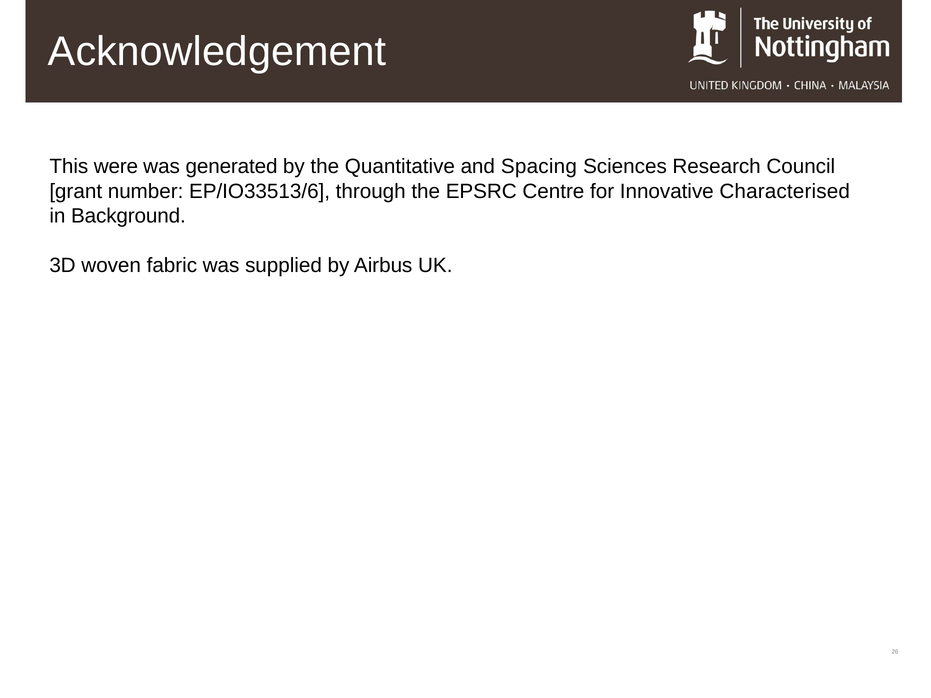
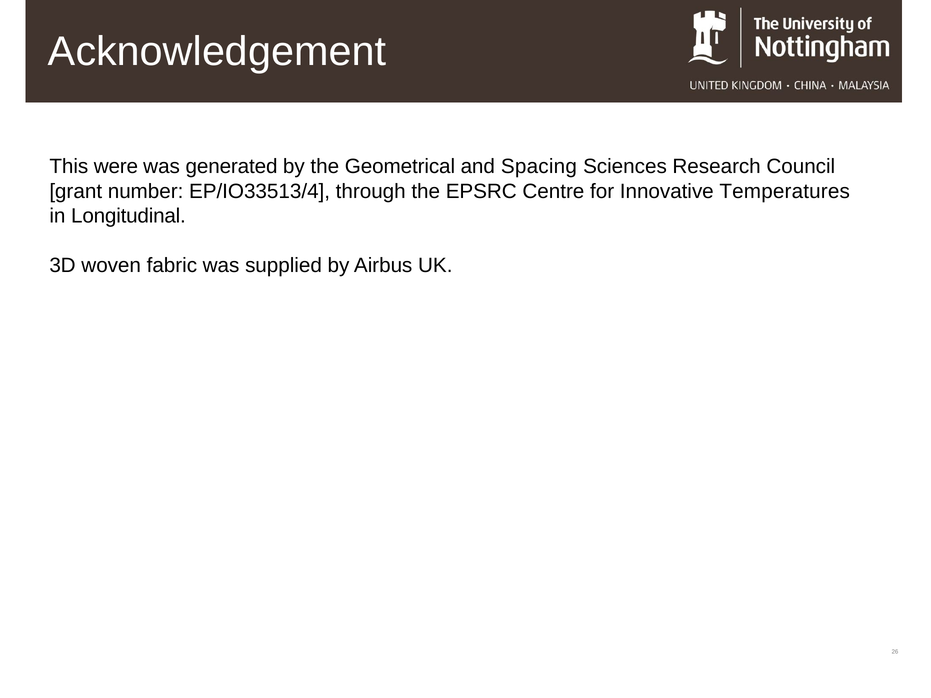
Quantitative: Quantitative -> Geometrical
EP/IO33513/6: EP/IO33513/6 -> EP/IO33513/4
Characterised: Characterised -> Temperatures
Background: Background -> Longitudinal
